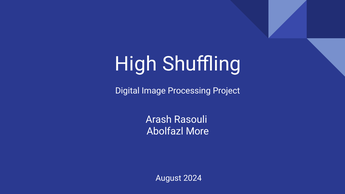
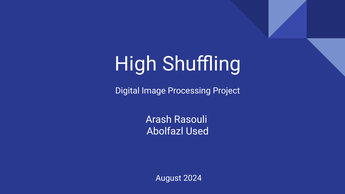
More: More -> Used
